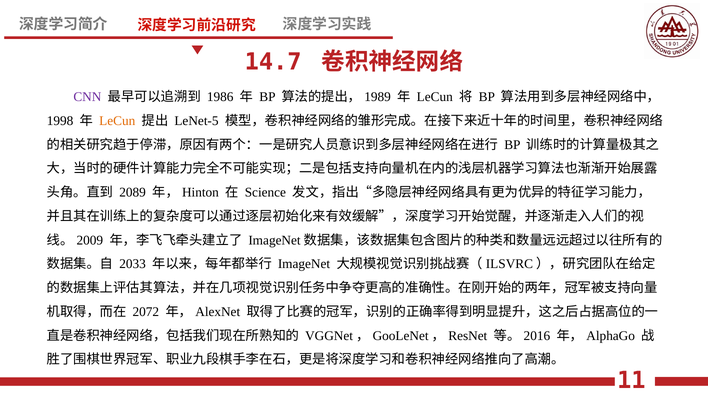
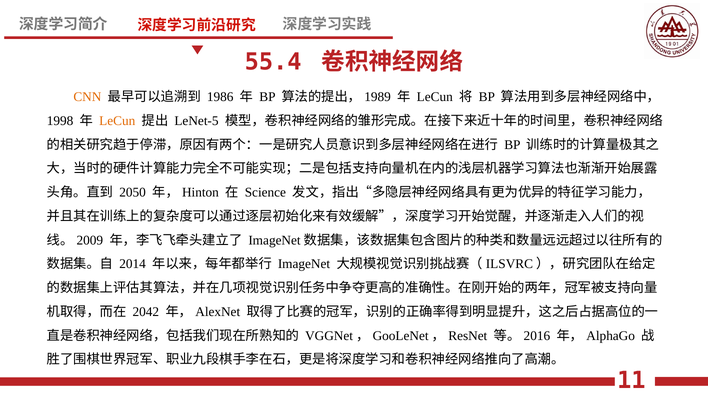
14.7: 14.7 -> 55.4
CNN colour: purple -> orange
2089: 2089 -> 2050
2033: 2033 -> 2014
2072: 2072 -> 2042
